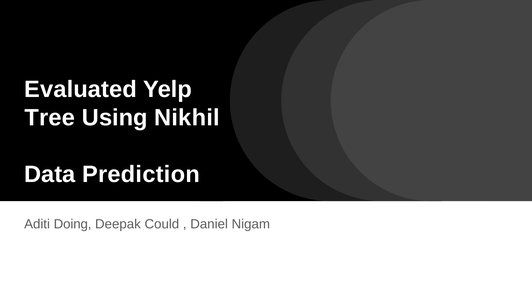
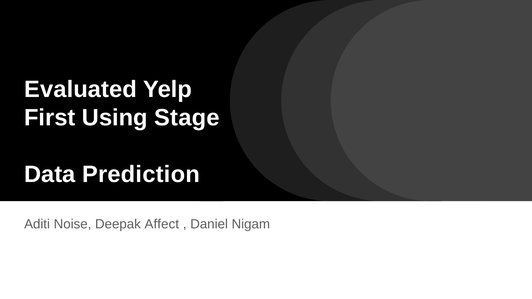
Tree: Tree -> First
Nikhil: Nikhil -> Stage
Doing: Doing -> Noise
Could: Could -> Affect
